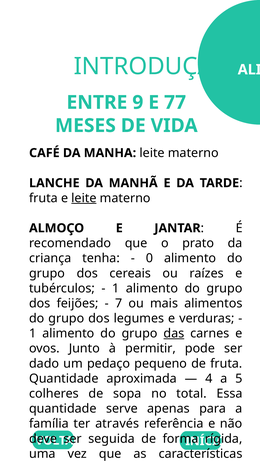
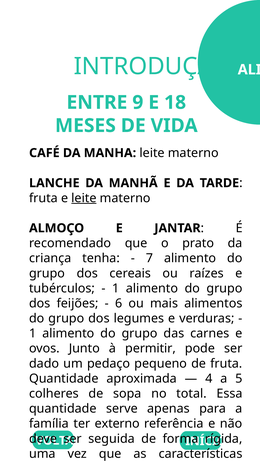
77: 77 -> 18
0: 0 -> 7
7: 7 -> 6
das underline: present -> none
através: através -> externo
